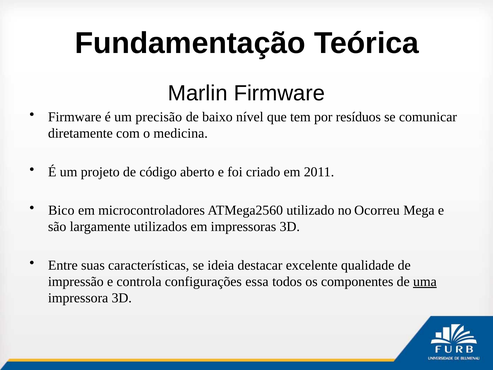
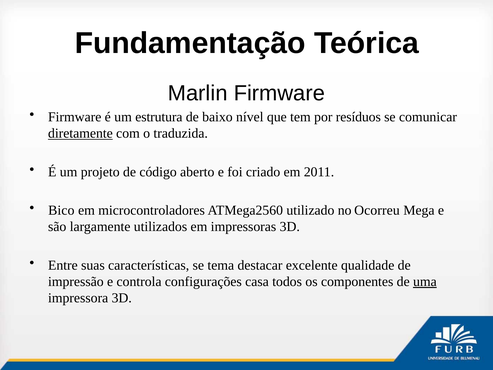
precisão: precisão -> estrutura
diretamente underline: none -> present
medicina: medicina -> traduzida
ideia: ideia -> tema
essa: essa -> casa
